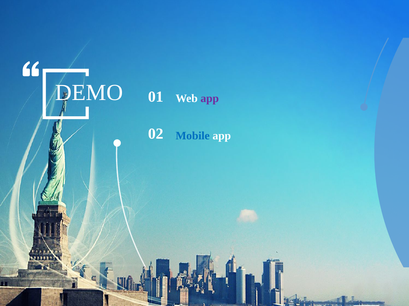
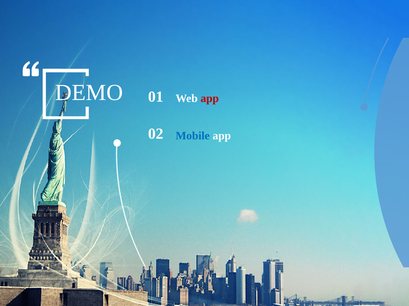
app at (210, 99) colour: purple -> red
